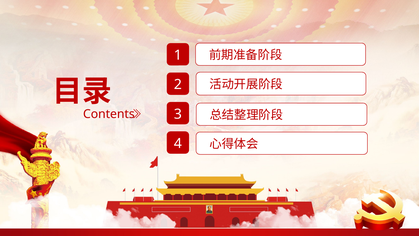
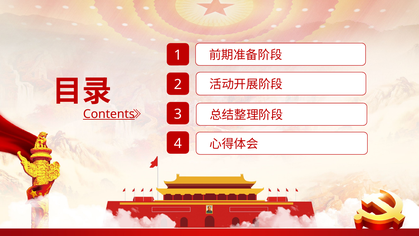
Contents underline: none -> present
